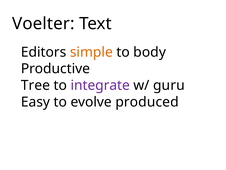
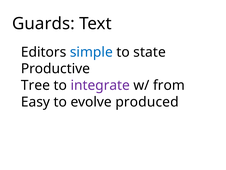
Voelter: Voelter -> Guards
simple colour: orange -> blue
body: body -> state
guru: guru -> from
